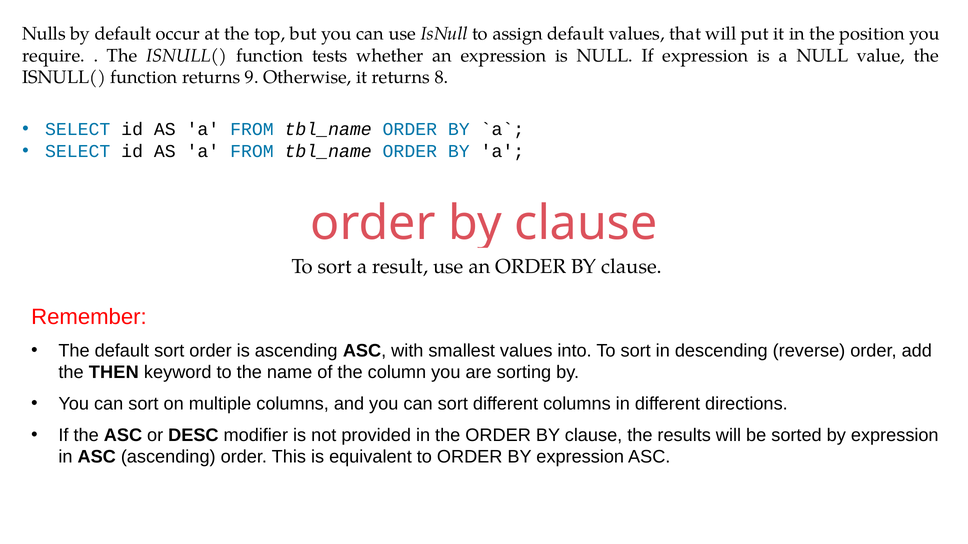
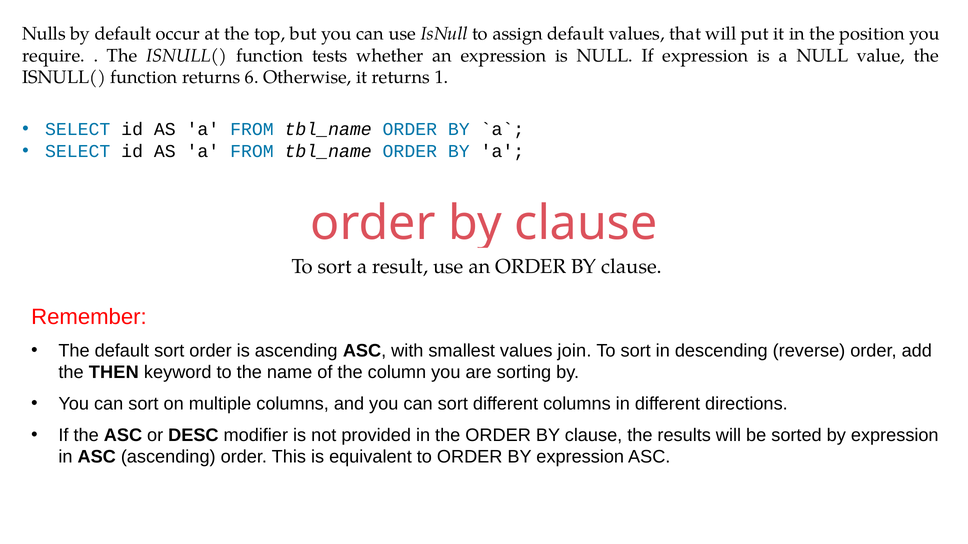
9: 9 -> 6
8: 8 -> 1
into: into -> join
